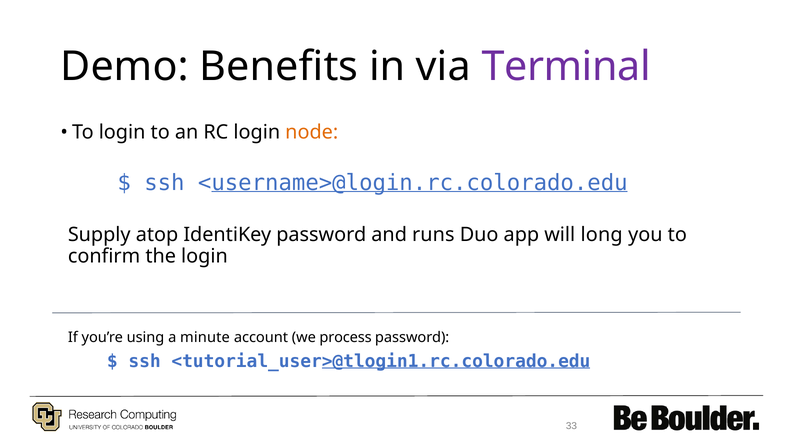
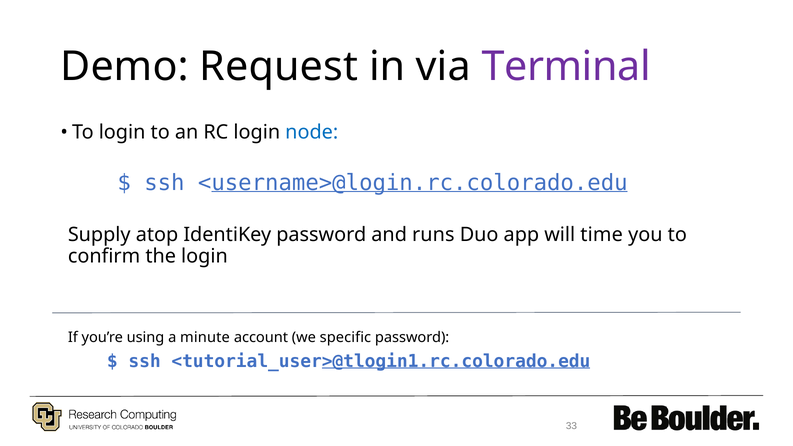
Benefits: Benefits -> Request
node colour: orange -> blue
long: long -> time
process: process -> specific
